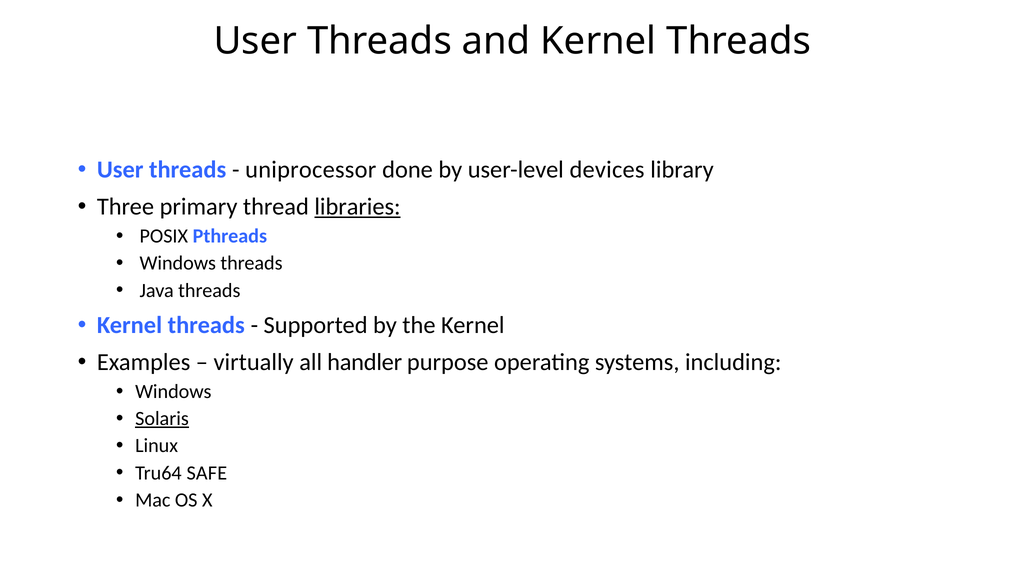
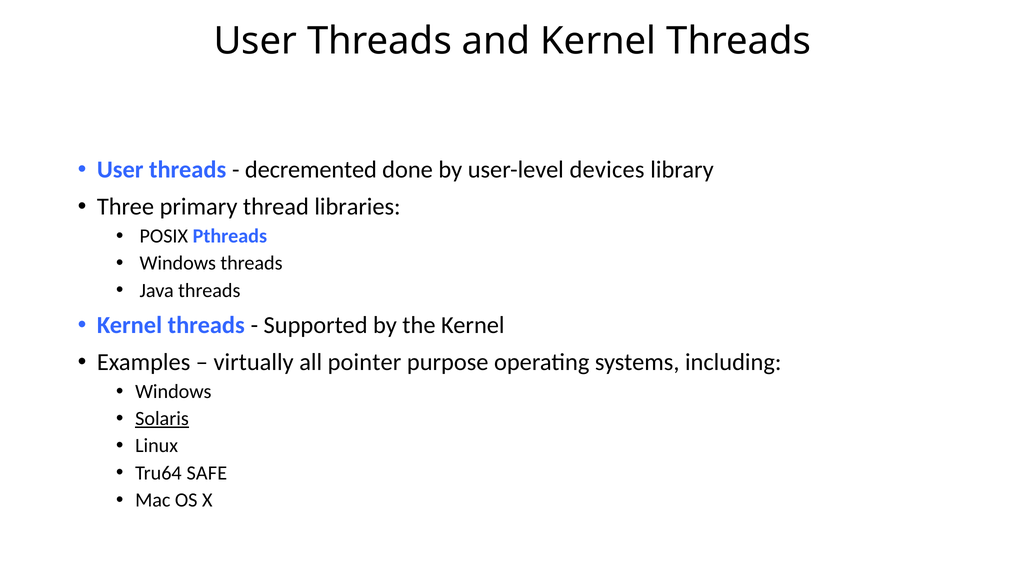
uniprocessor: uniprocessor -> decremented
libraries underline: present -> none
handler: handler -> pointer
